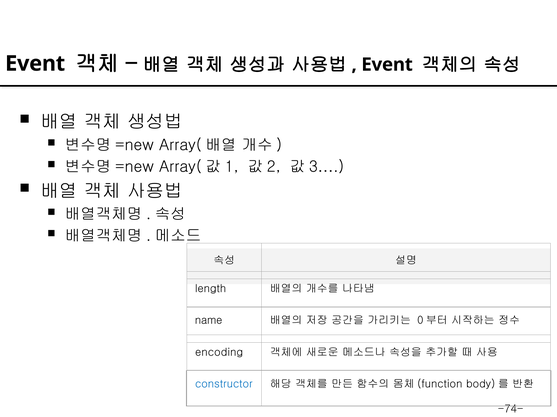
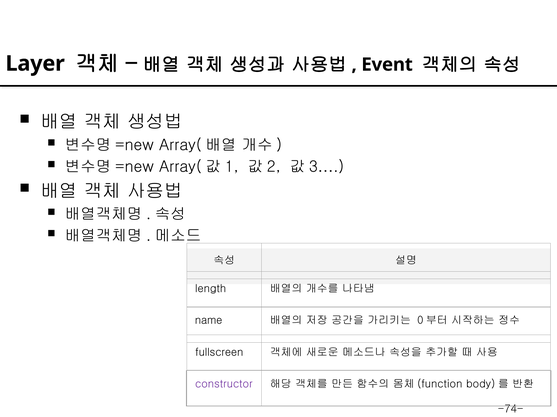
Event at (35, 64): Event -> Layer
encoding: encoding -> fullscreen
constructor colour: blue -> purple
